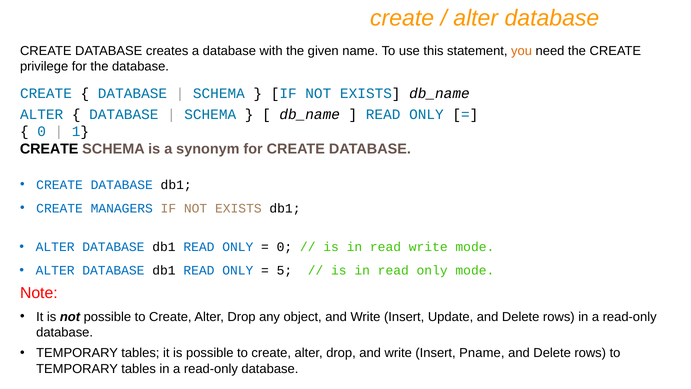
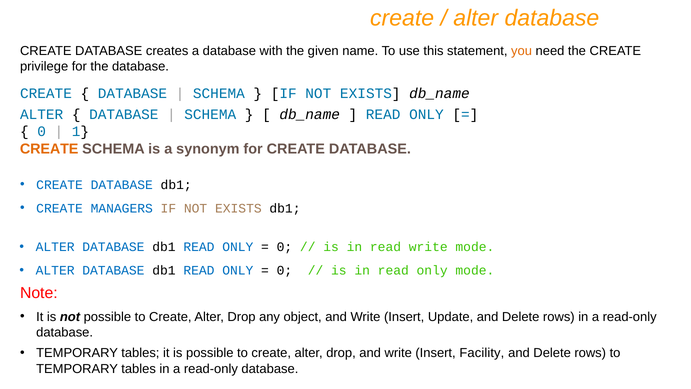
CREATE at (49, 149) colour: black -> orange
5 at (284, 270): 5 -> 0
Pname: Pname -> Facility
